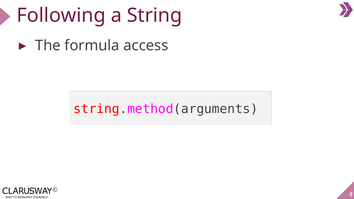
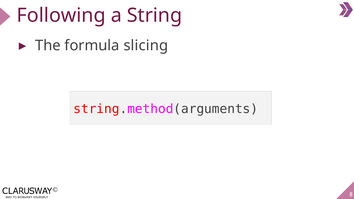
access: access -> slicing
